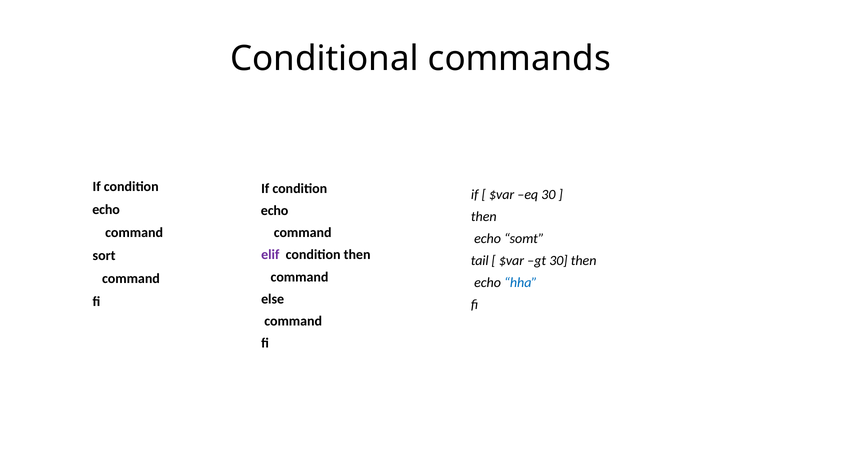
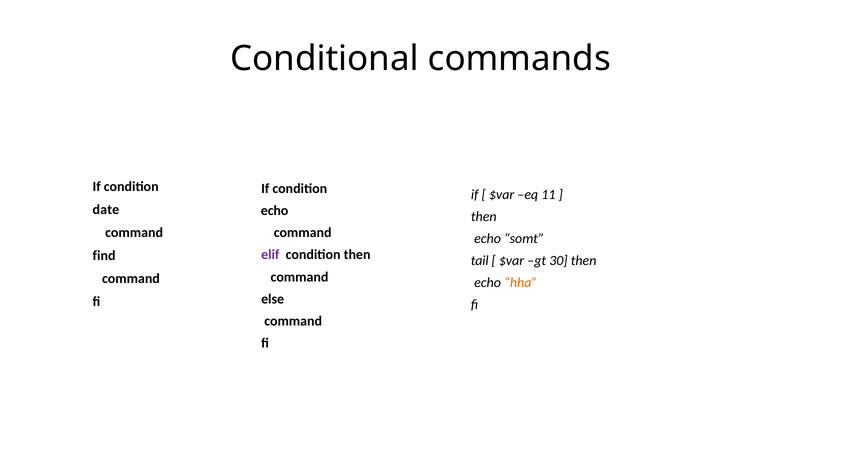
eq 30: 30 -> 11
echo at (106, 210): echo -> date
sort: sort -> find
hha colour: blue -> orange
